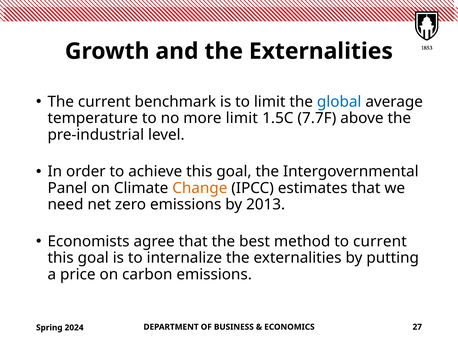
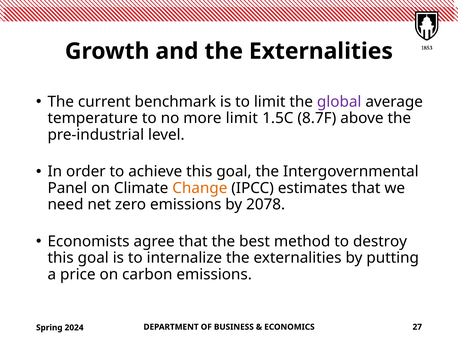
global colour: blue -> purple
7.7F: 7.7F -> 8.7F
2013: 2013 -> 2078
to current: current -> destroy
